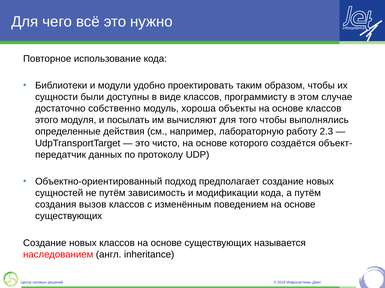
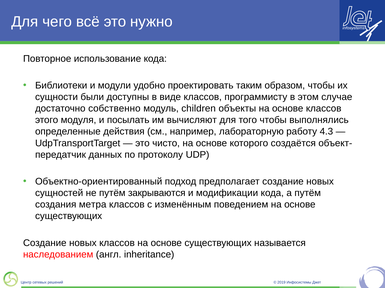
хороша: хороша -> children
2.3: 2.3 -> 4.3
зависимость: зависимость -> закрываются
вызов: вызов -> метра
